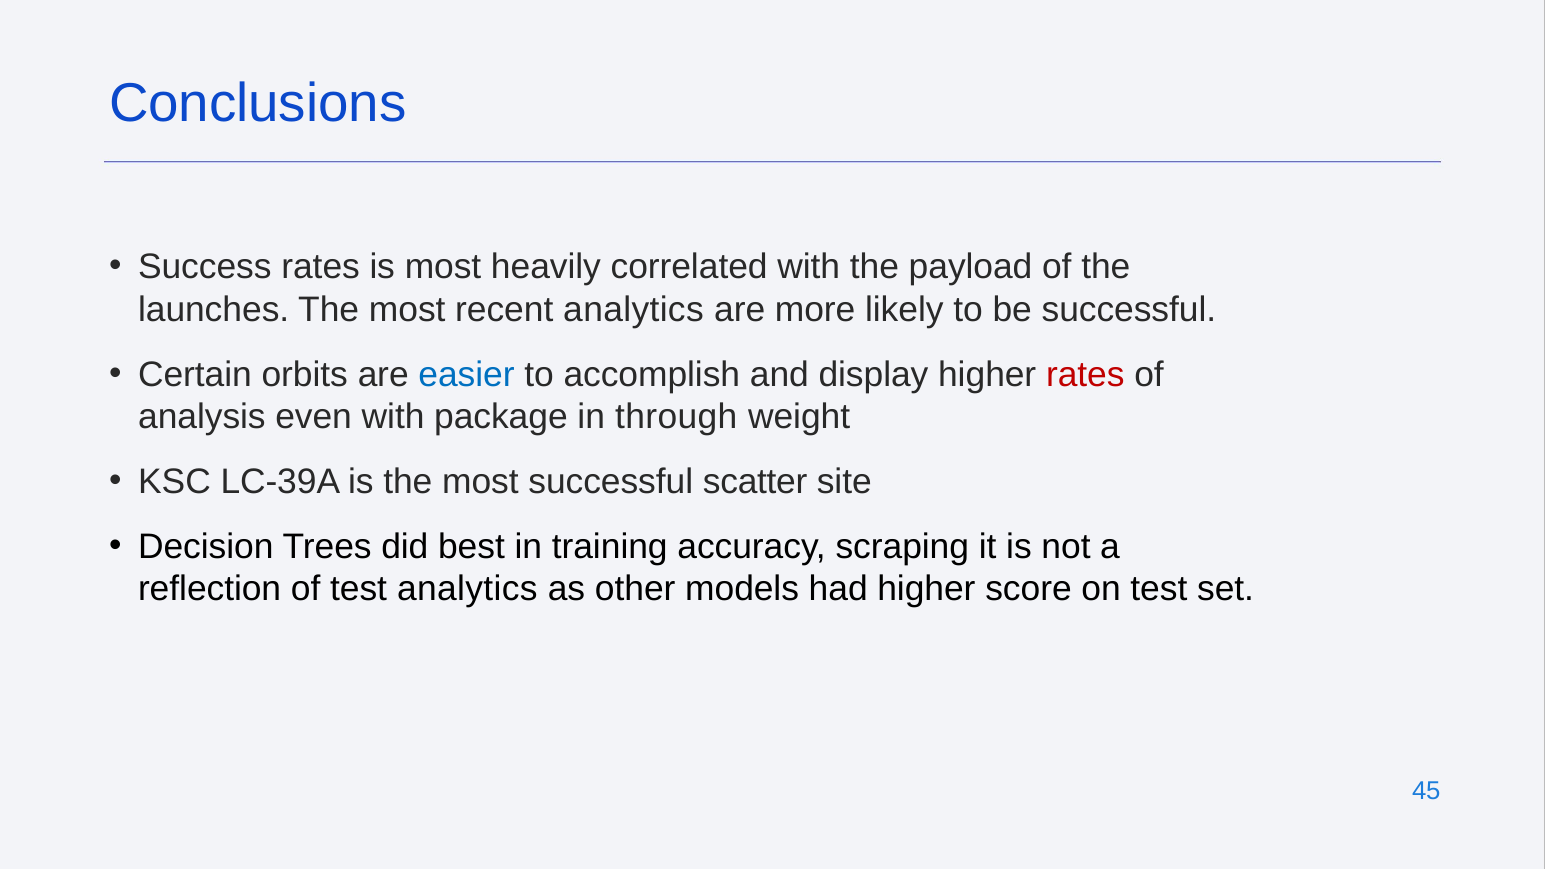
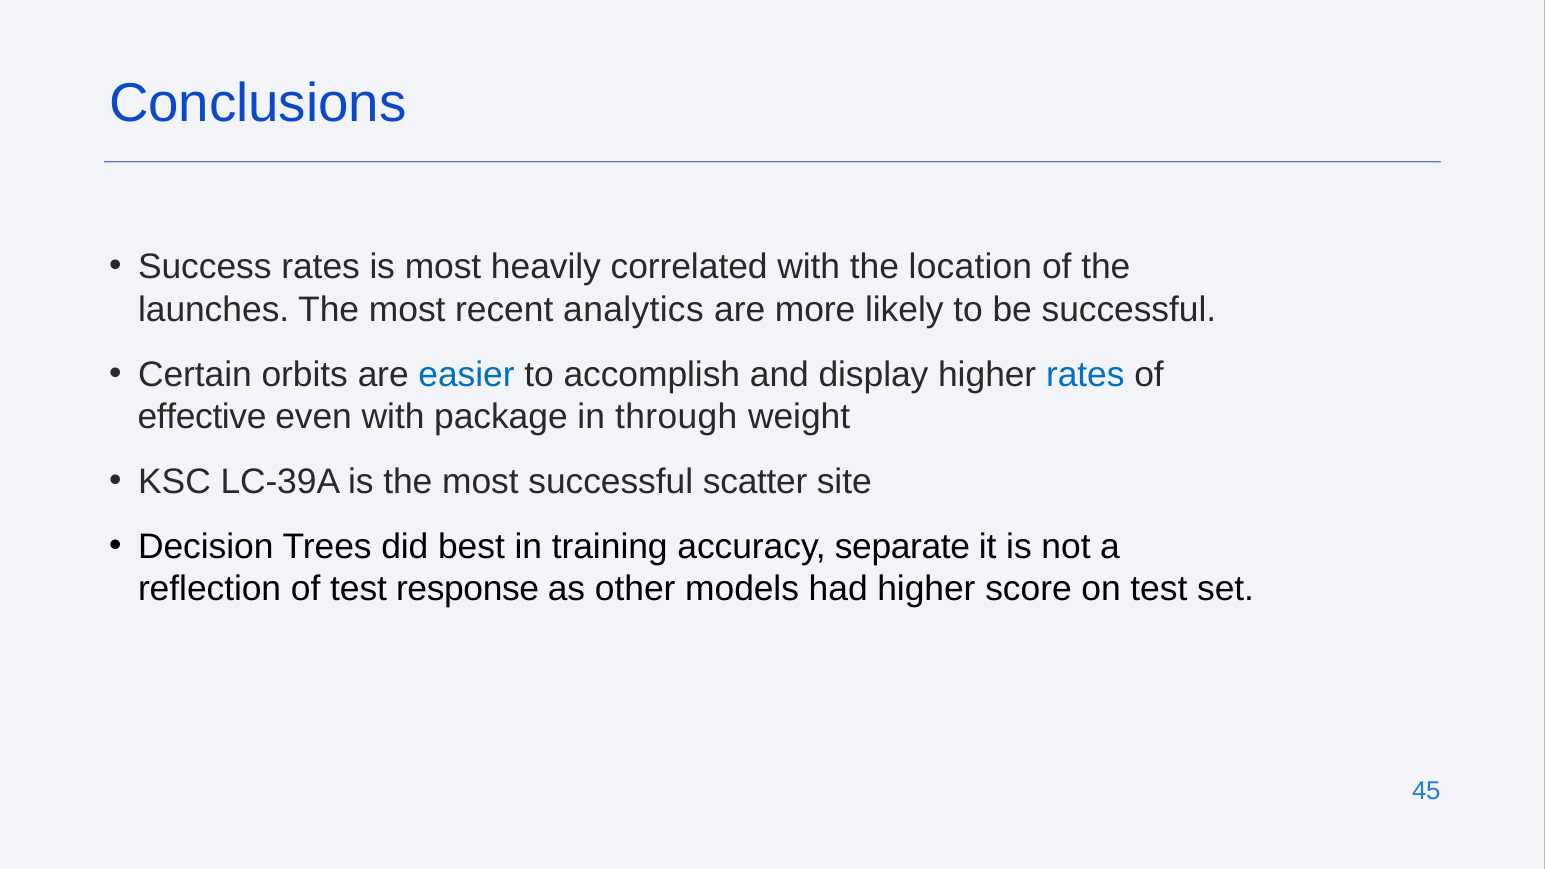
payload: payload -> location
rates at (1085, 374) colour: red -> blue
analysis: analysis -> effective
scraping: scraping -> separate
test analytics: analytics -> response
